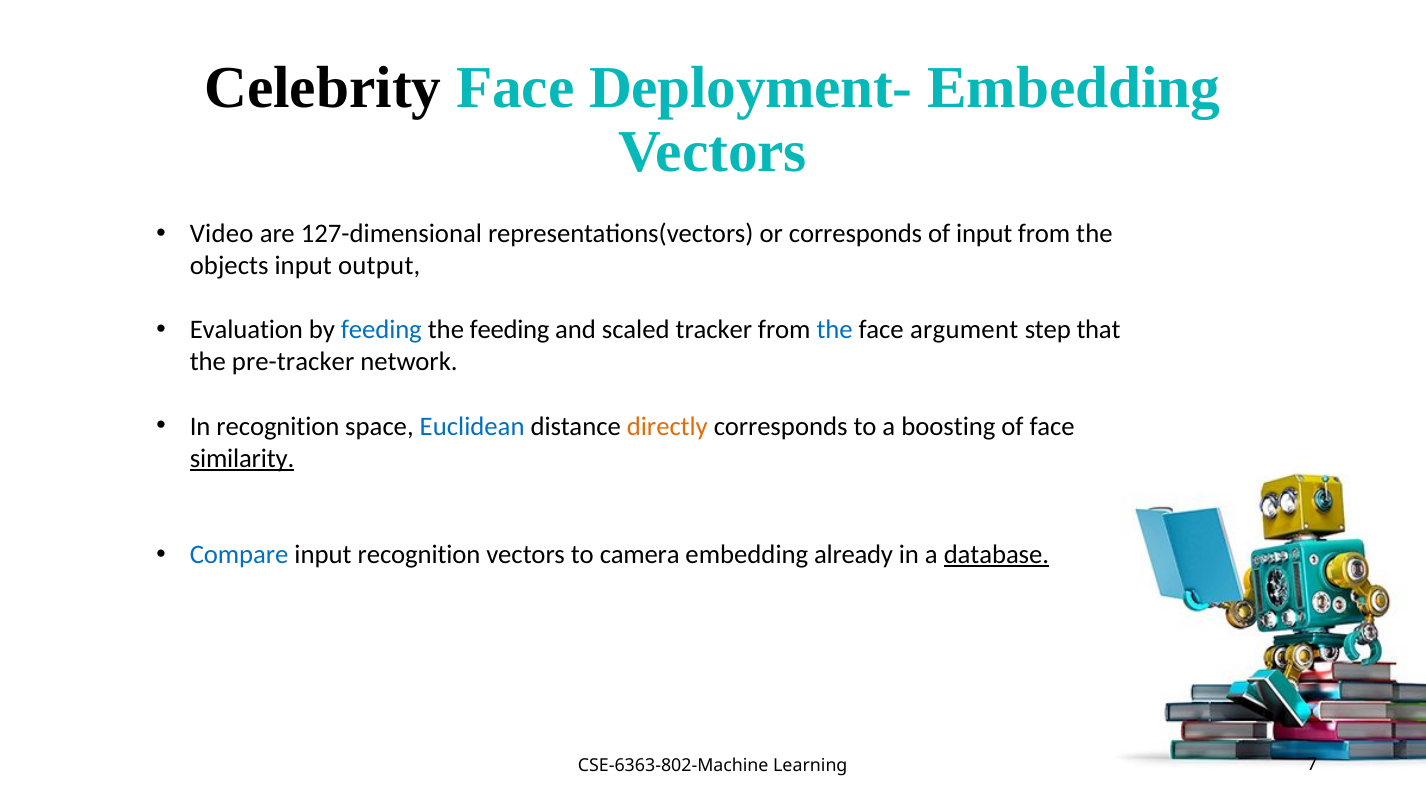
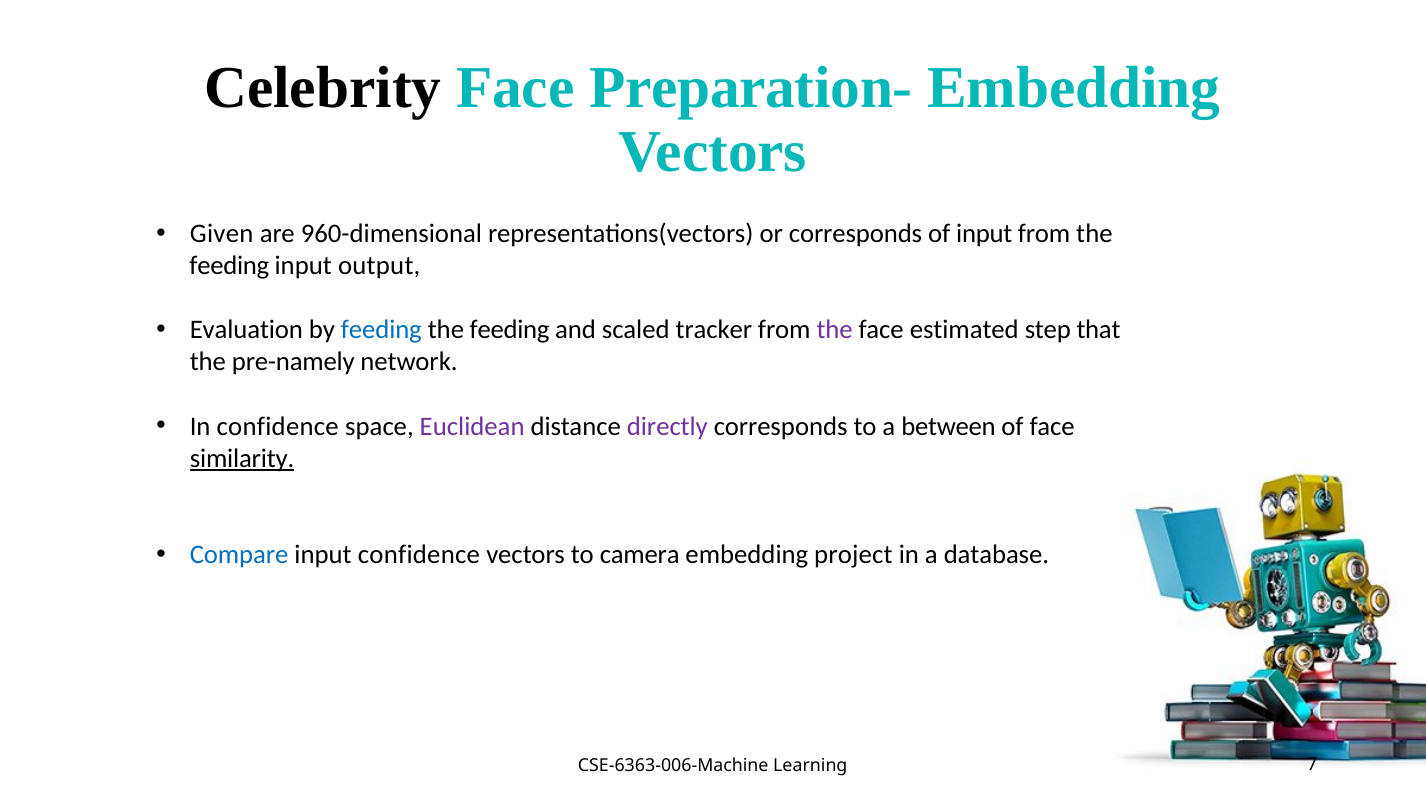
Deployment-: Deployment- -> Preparation-
Video: Video -> Given
127-dimensional: 127-dimensional -> 960-dimensional
objects at (229, 266): objects -> feeding
the at (835, 330) colour: blue -> purple
argument: argument -> estimated
pre-tracker: pre-tracker -> pre-namely
In recognition: recognition -> confidence
Euclidean colour: blue -> purple
directly colour: orange -> purple
boosting: boosting -> between
input recognition: recognition -> confidence
already: already -> project
database underline: present -> none
CSE-6363-802-Machine: CSE-6363-802-Machine -> CSE-6363-006-Machine
